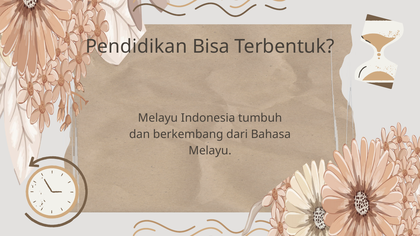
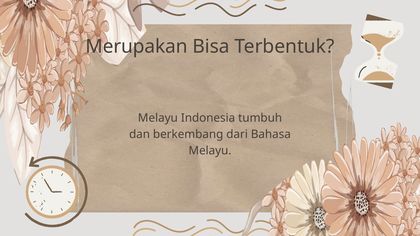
Pendidikan: Pendidikan -> Merupakan
